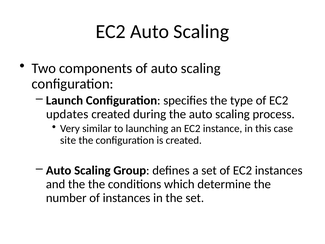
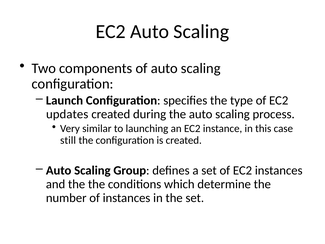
site: site -> still
